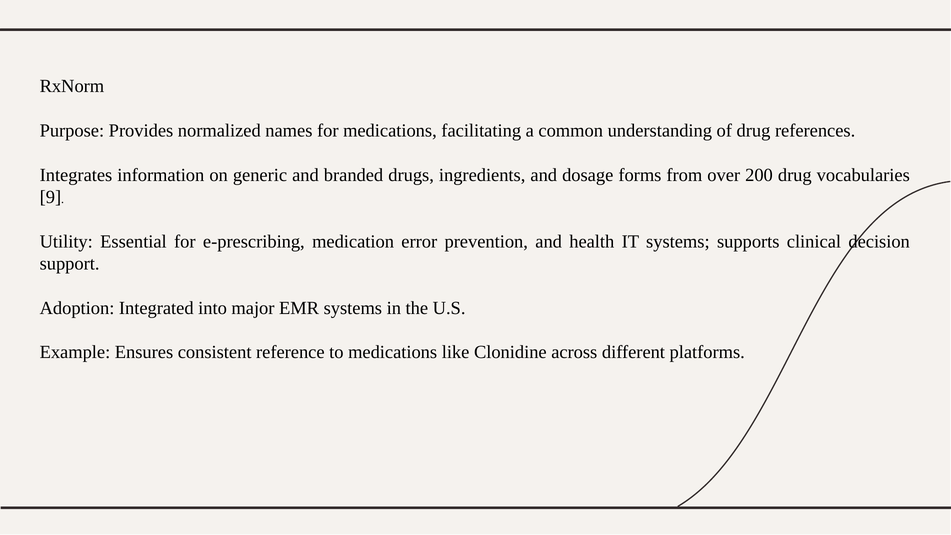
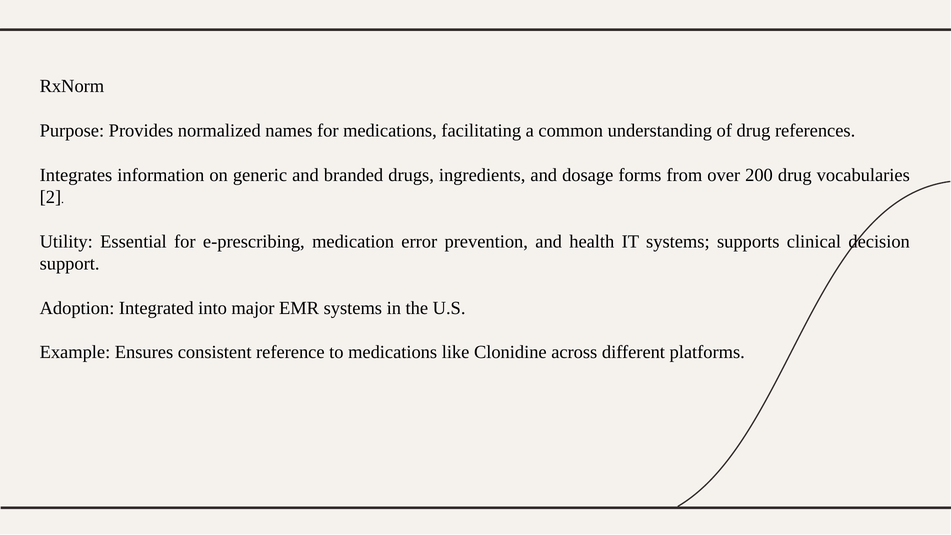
9: 9 -> 2
